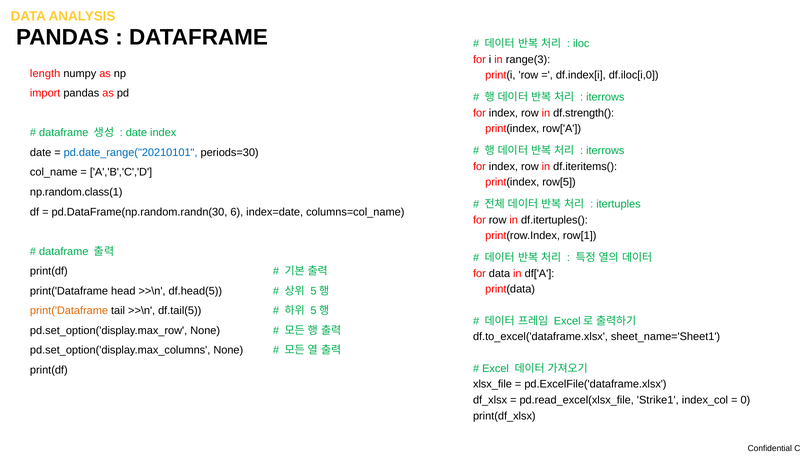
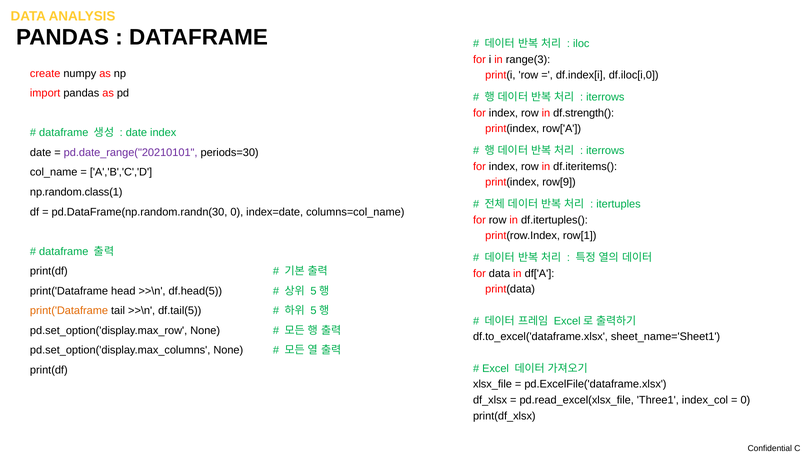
length: length -> create
pd.date_range("20210101 colour: blue -> purple
row[5: row[5 -> row[9
pd.DataFrame(np.random.randn(30 6: 6 -> 0
Strike1: Strike1 -> Three1
